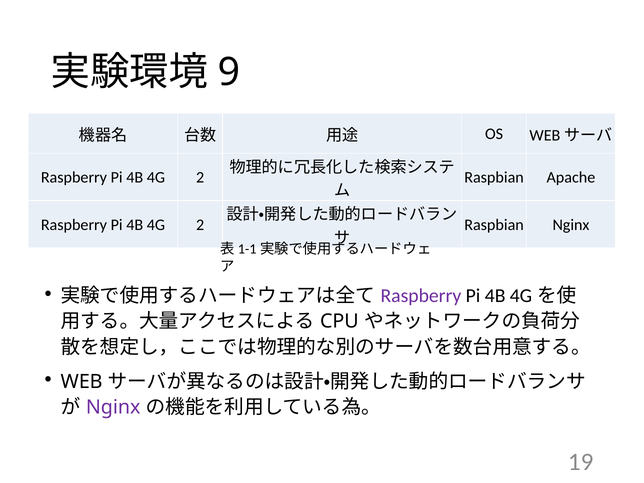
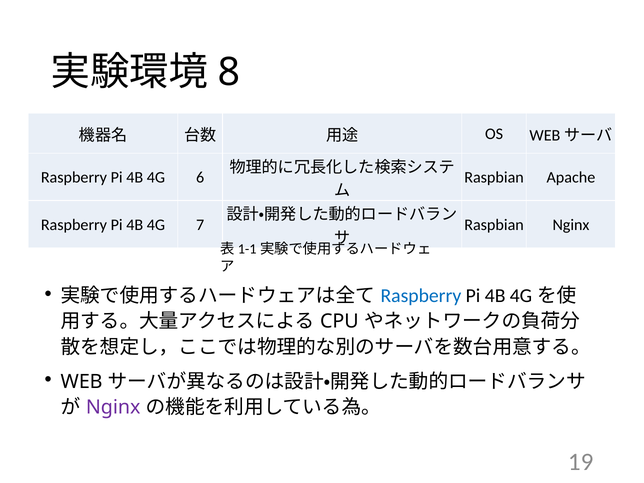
9: 9 -> 8
2 at (200, 177): 2 -> 6
2 at (200, 225): 2 -> 7
Raspberry at (421, 296) colour: purple -> blue
